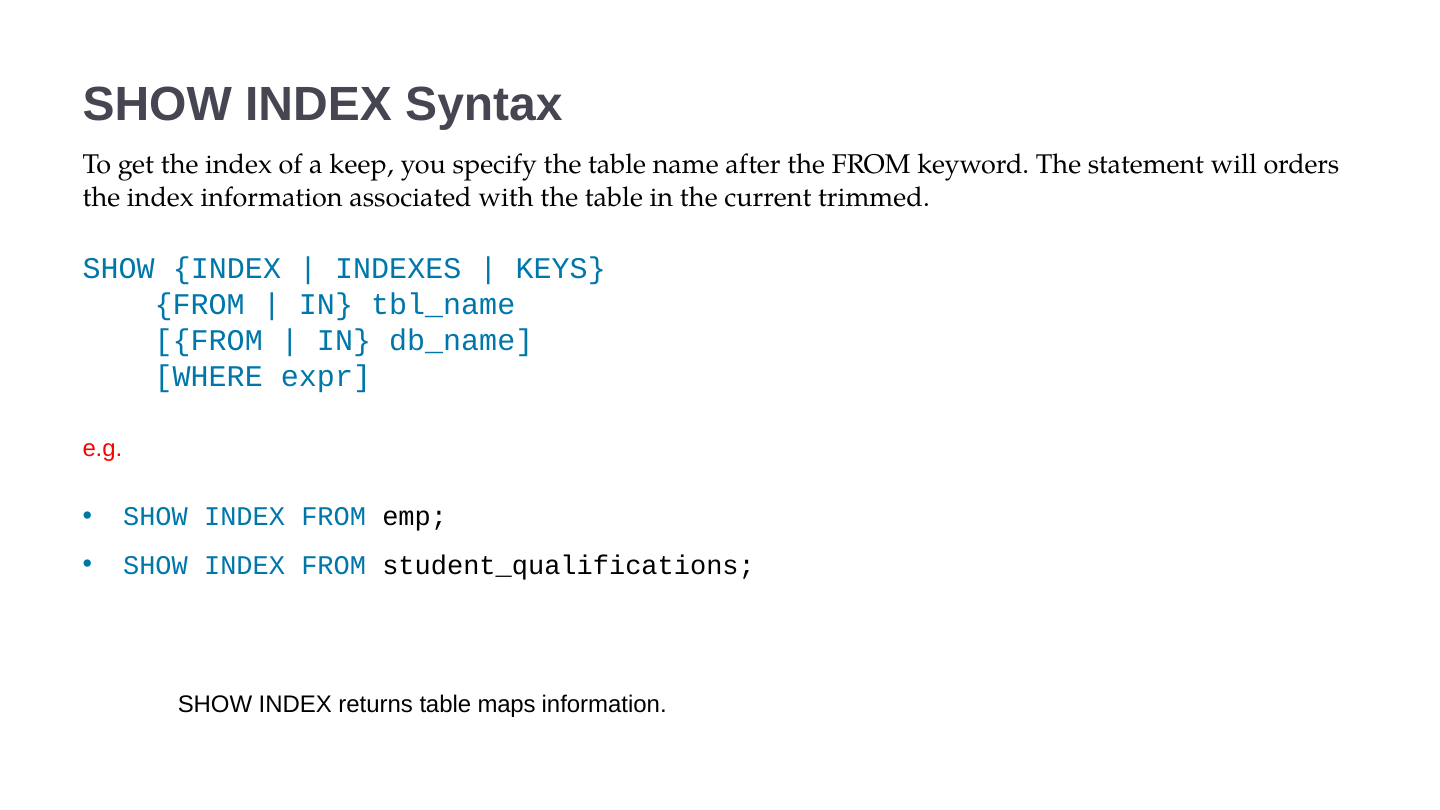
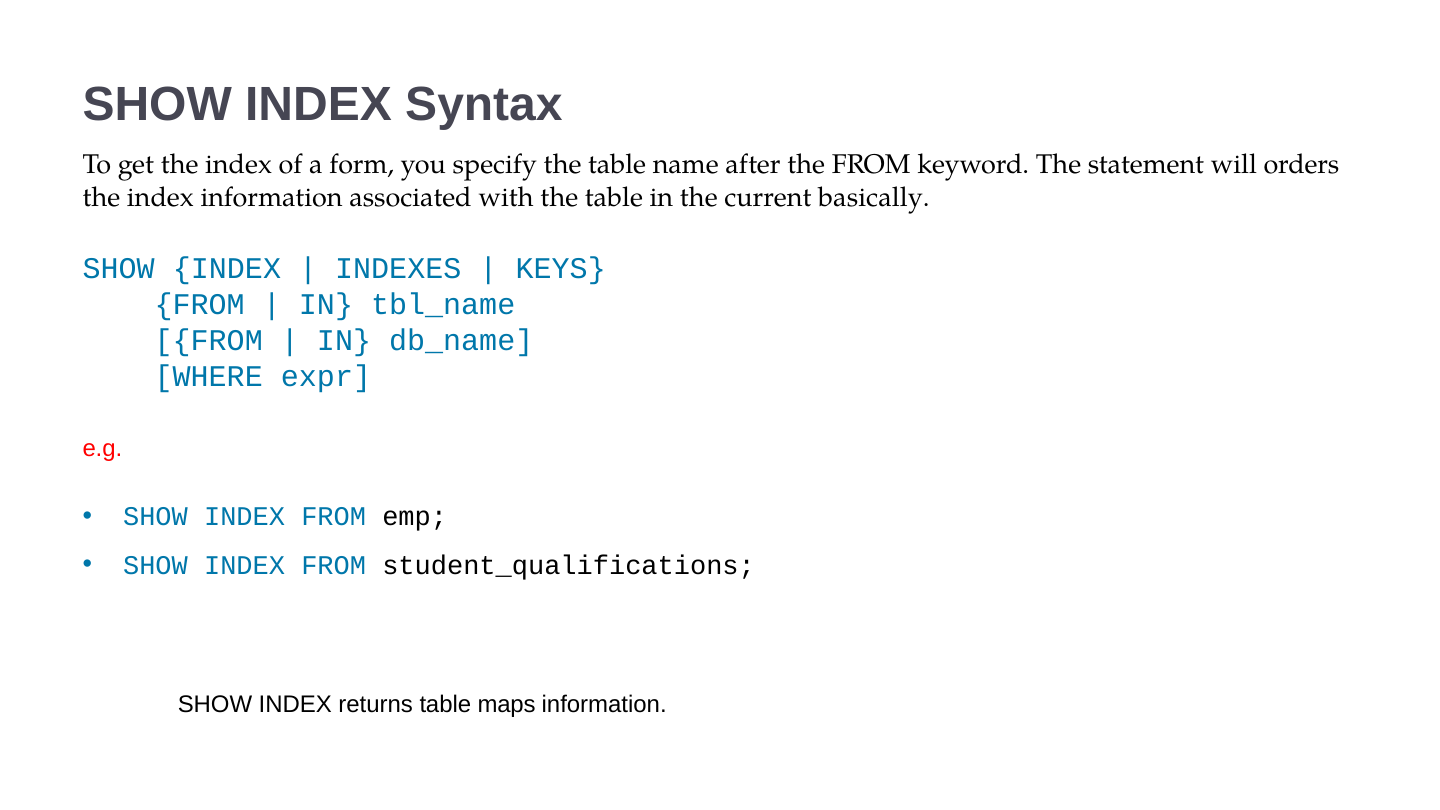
keep: keep -> form
trimmed: trimmed -> basically
